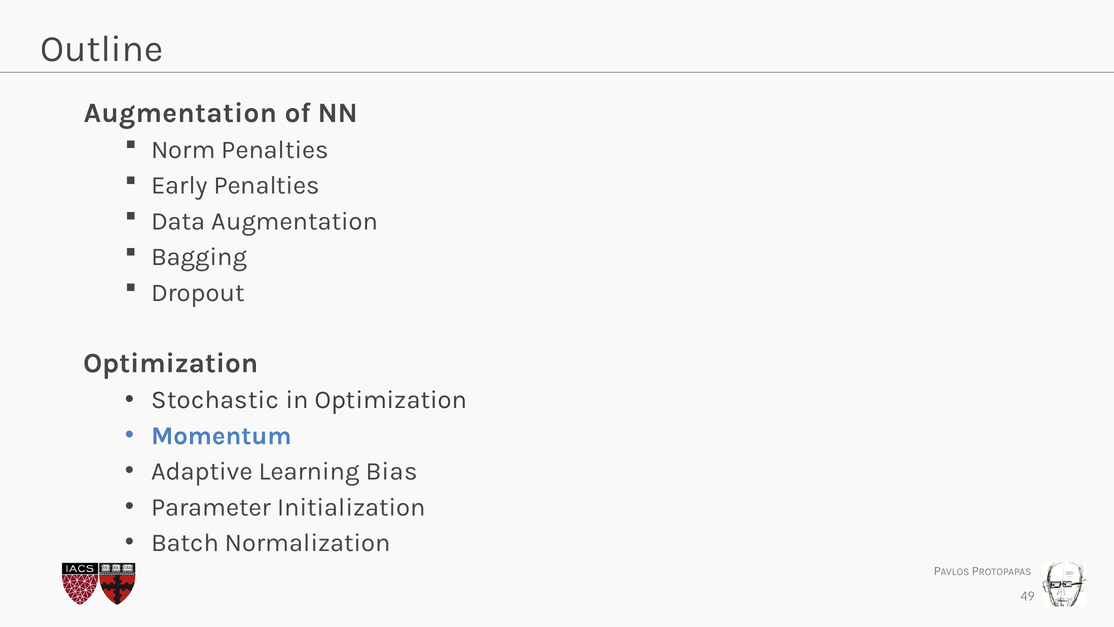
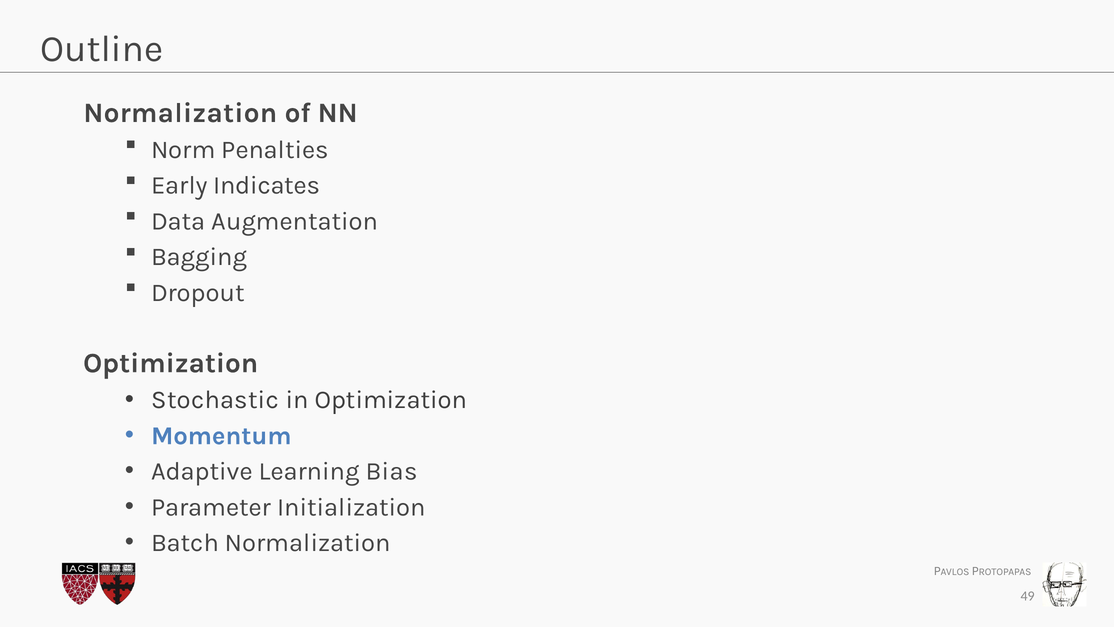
Augmentation at (180, 113): Augmentation -> Normalization
Early Penalties: Penalties -> Indicates
